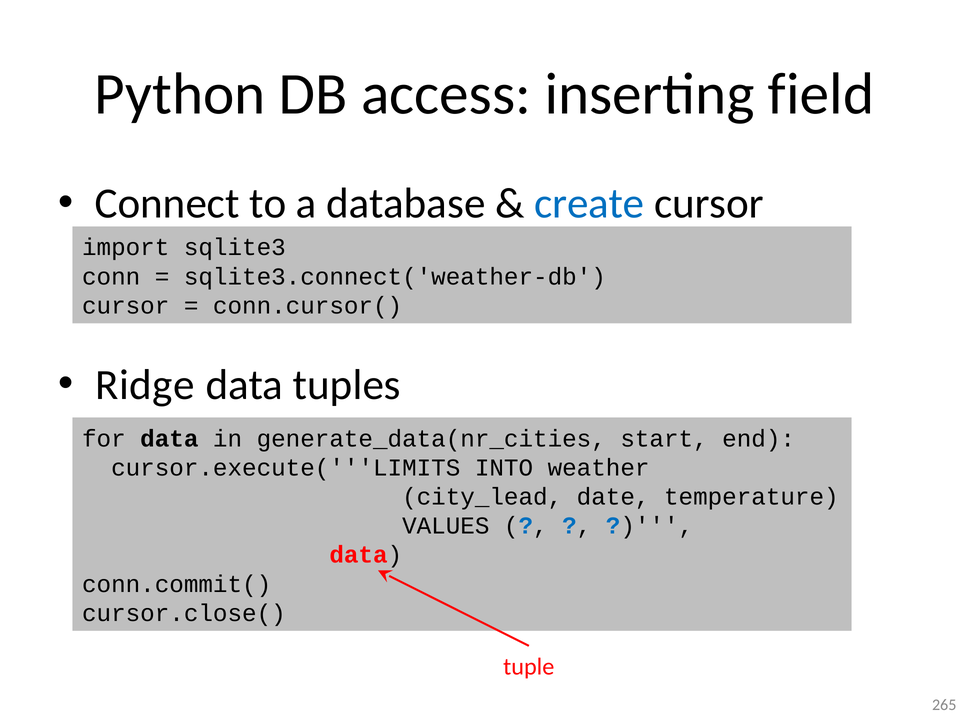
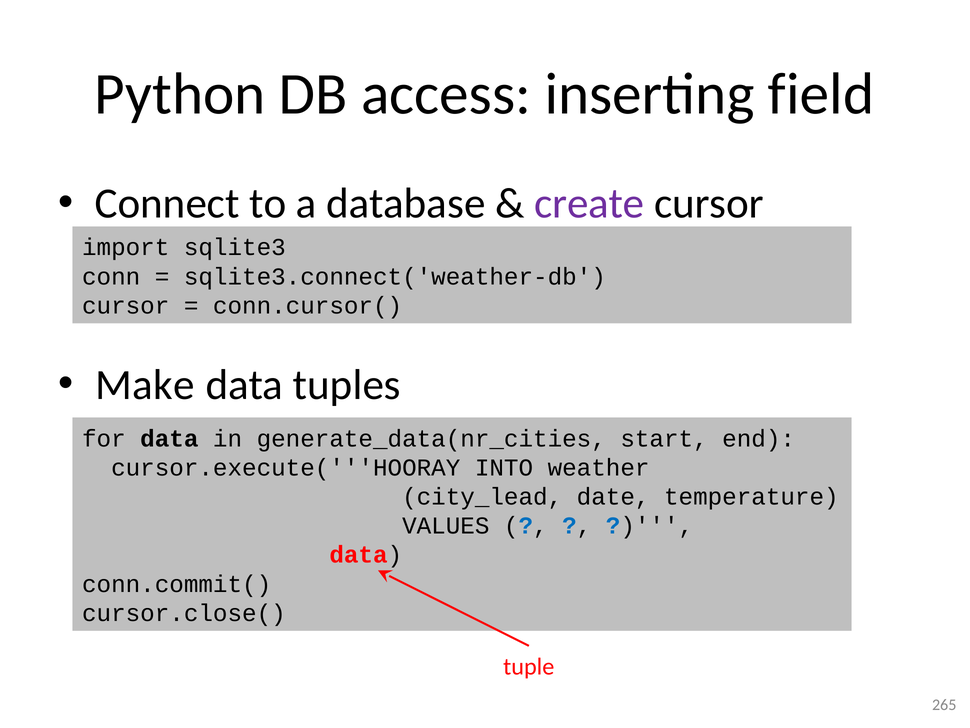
create colour: blue -> purple
Ridge: Ridge -> Make
cursor.execute('''LIMITS: cursor.execute('''LIMITS -> cursor.execute('''HOORAY
